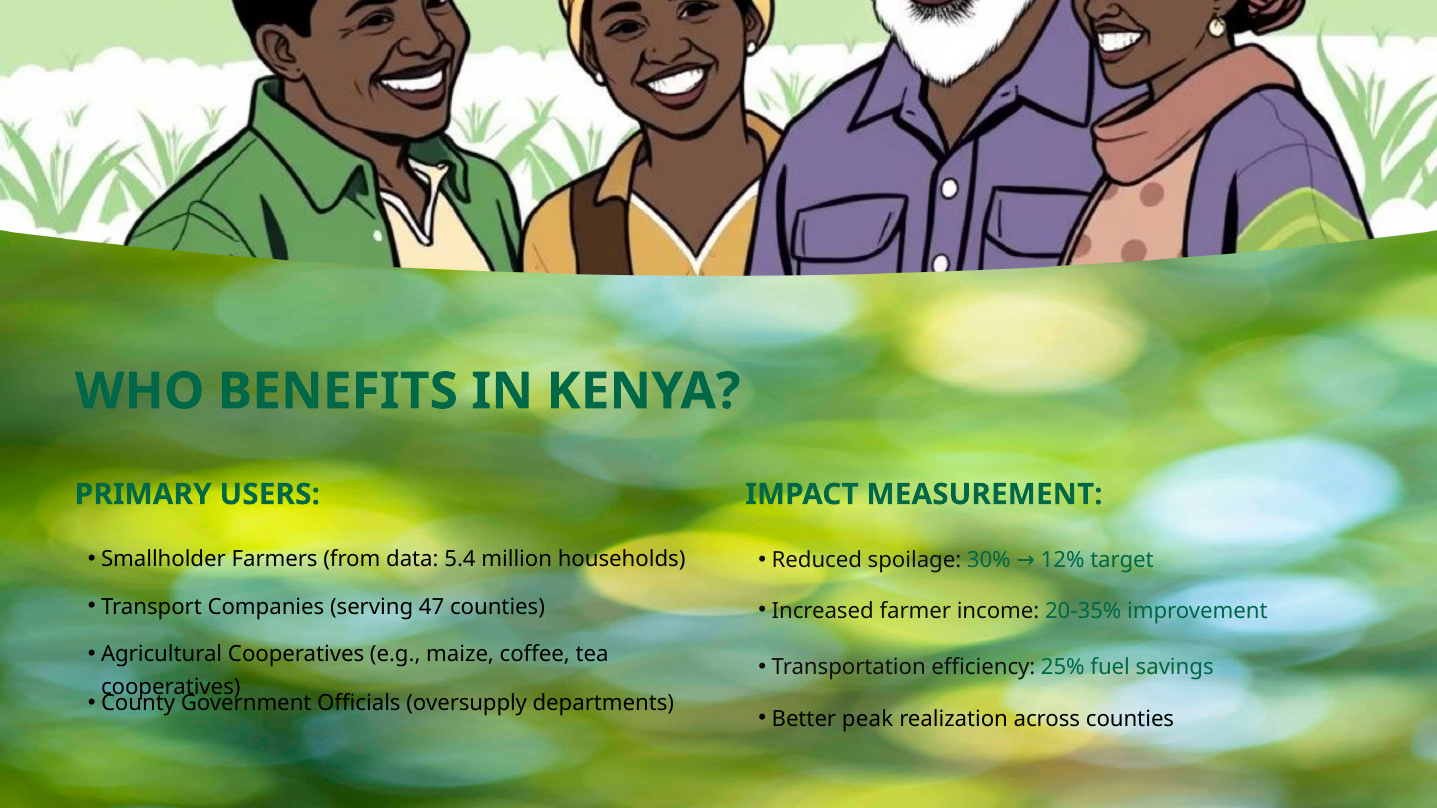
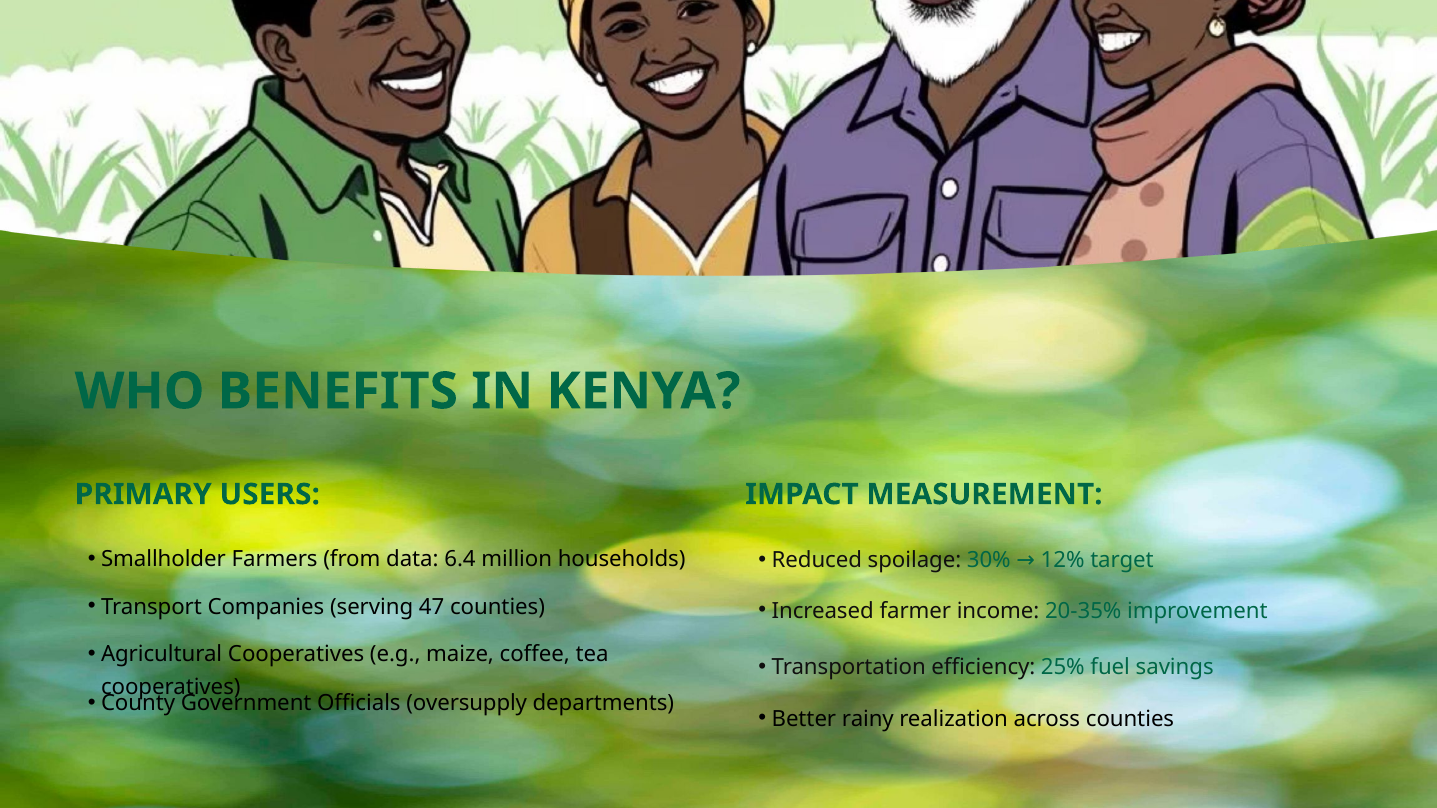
5.4: 5.4 -> 6.4
peak: peak -> rainy
